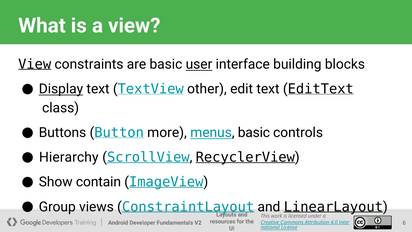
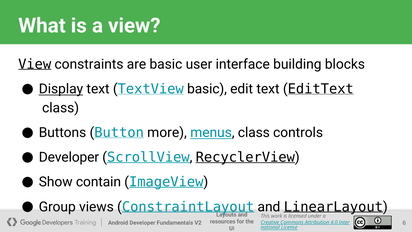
user underline: present -> none
TextView other: other -> basic
menus basic: basic -> class
Hierarchy at (69, 157): Hierarchy -> Developer
